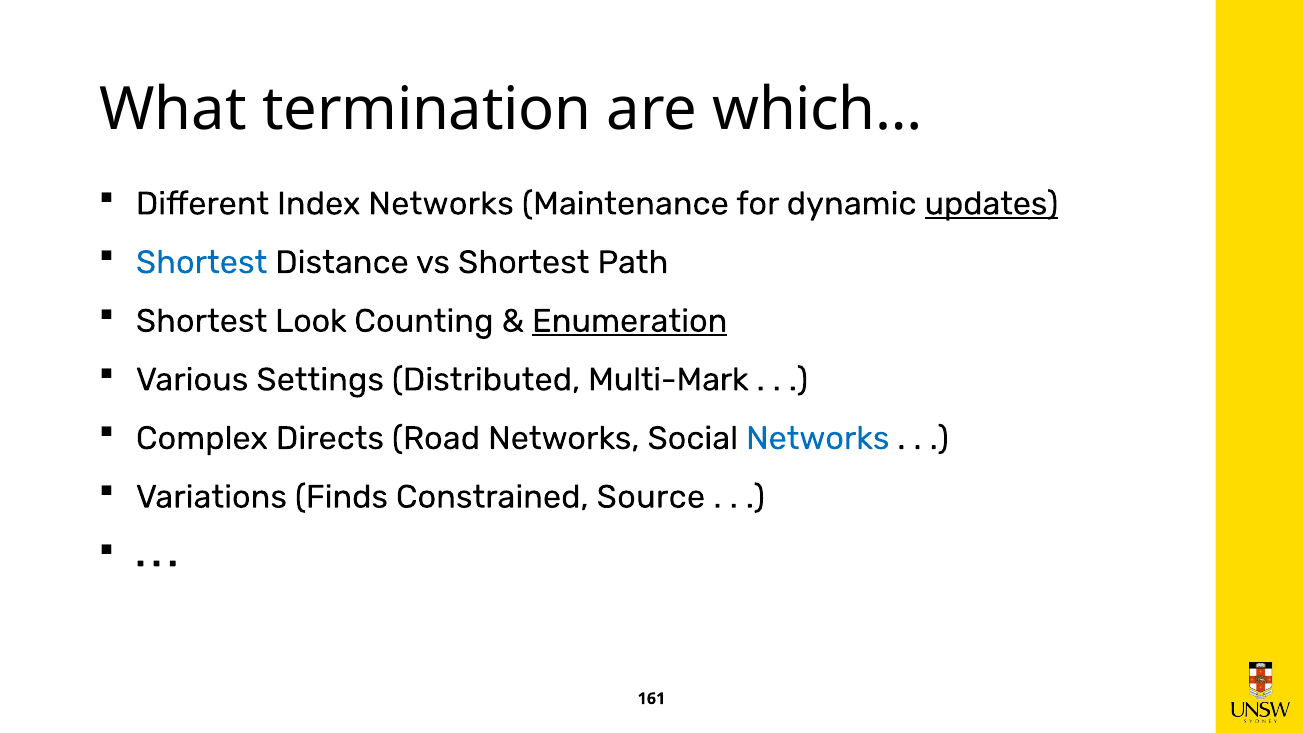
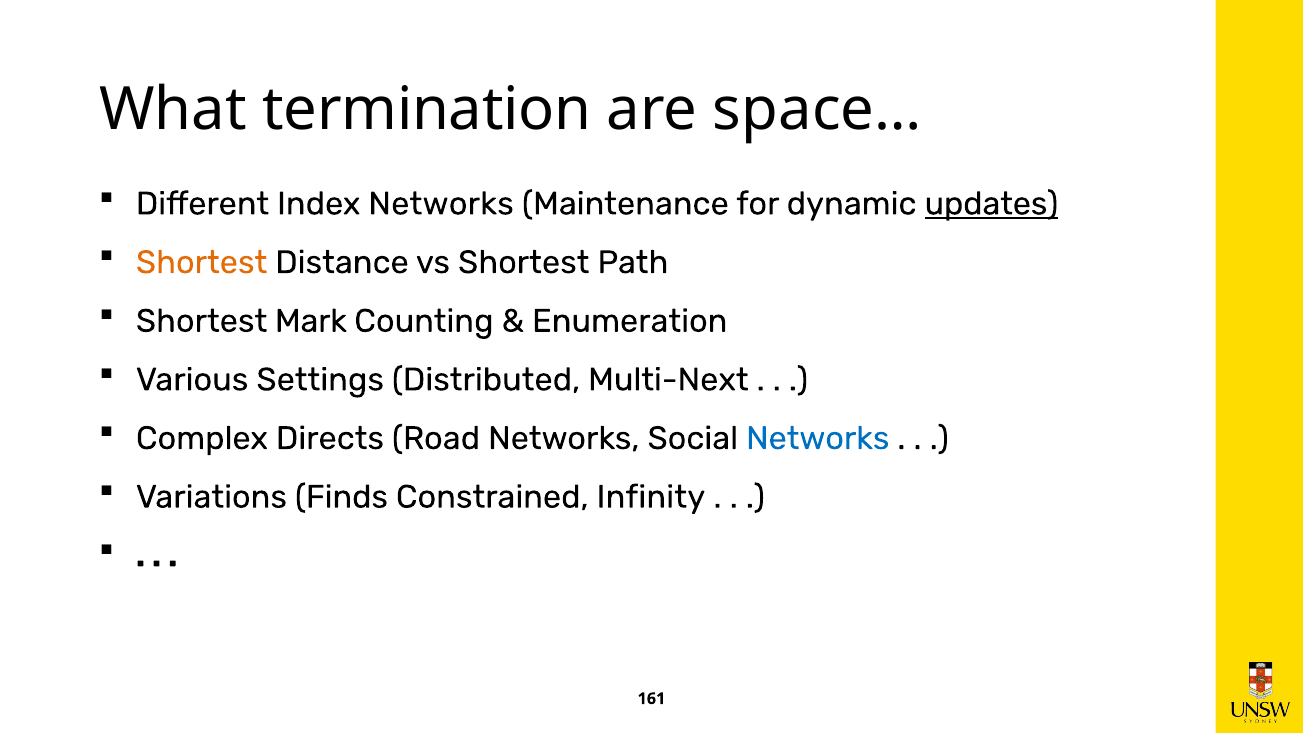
which…: which… -> space…
Shortest at (202, 262) colour: blue -> orange
Look: Look -> Mark
Enumeration underline: present -> none
Multi-Mark: Multi-Mark -> Multi-Next
Source: Source -> Infinity
